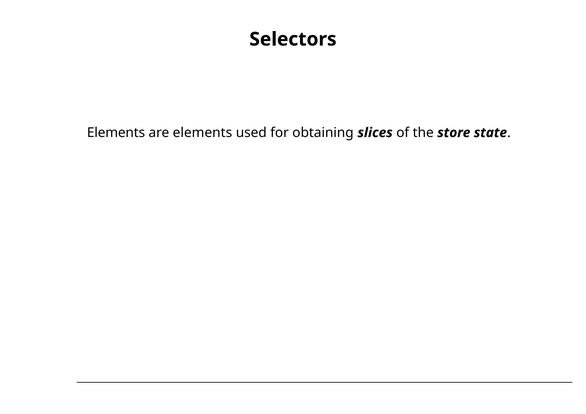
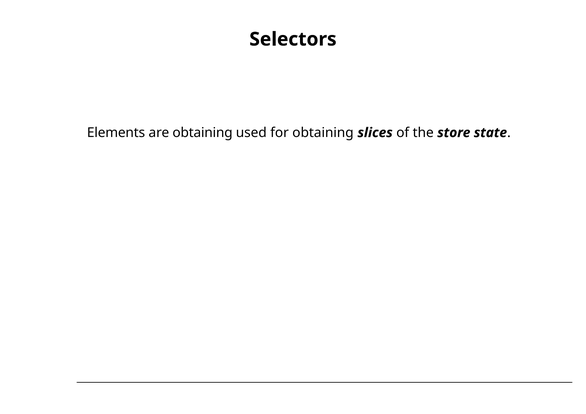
are elements: elements -> obtaining
